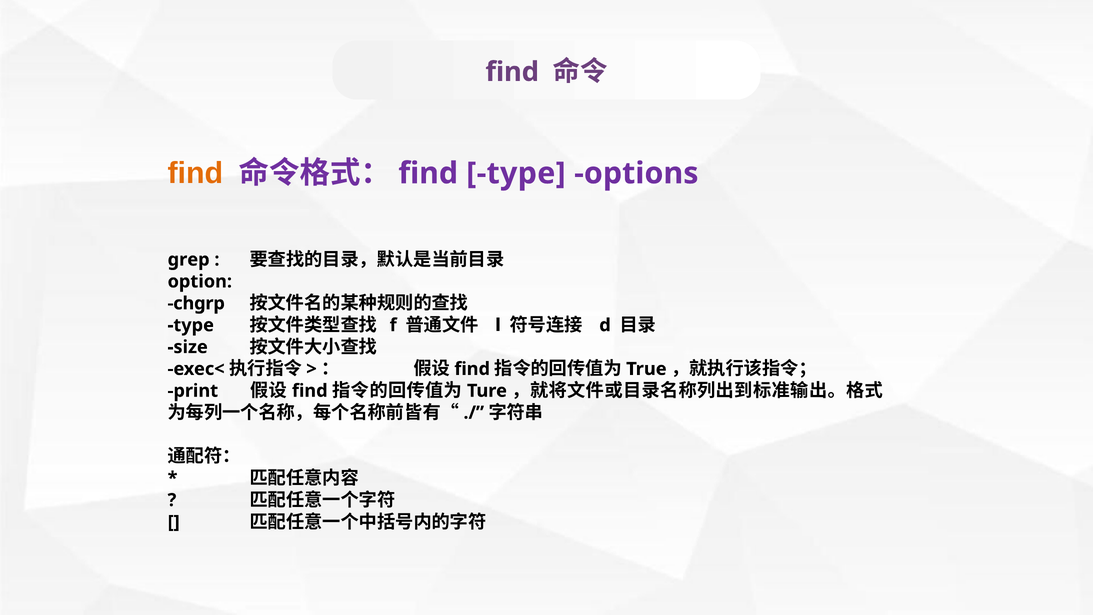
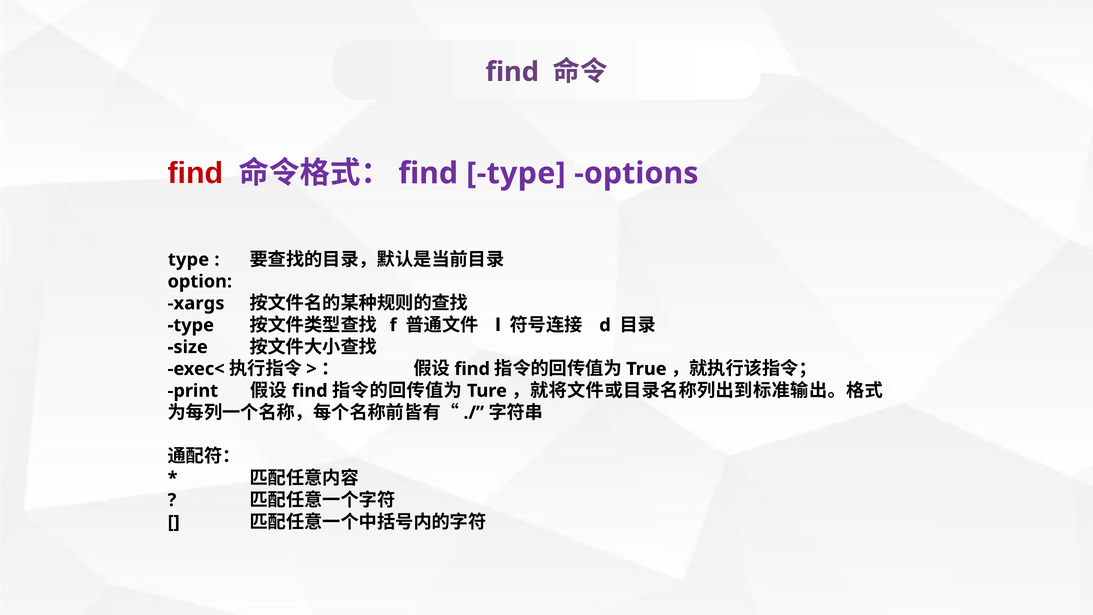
find at (195, 173) colour: orange -> red
grep at (189, 260): grep -> type
chgrp: chgrp -> xargs
